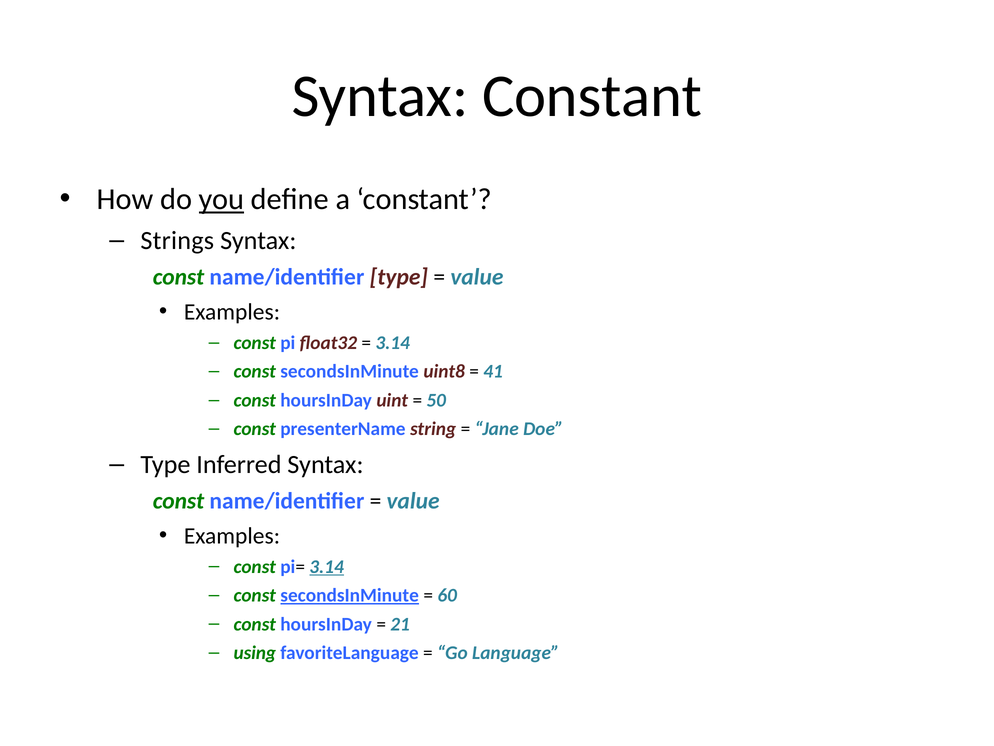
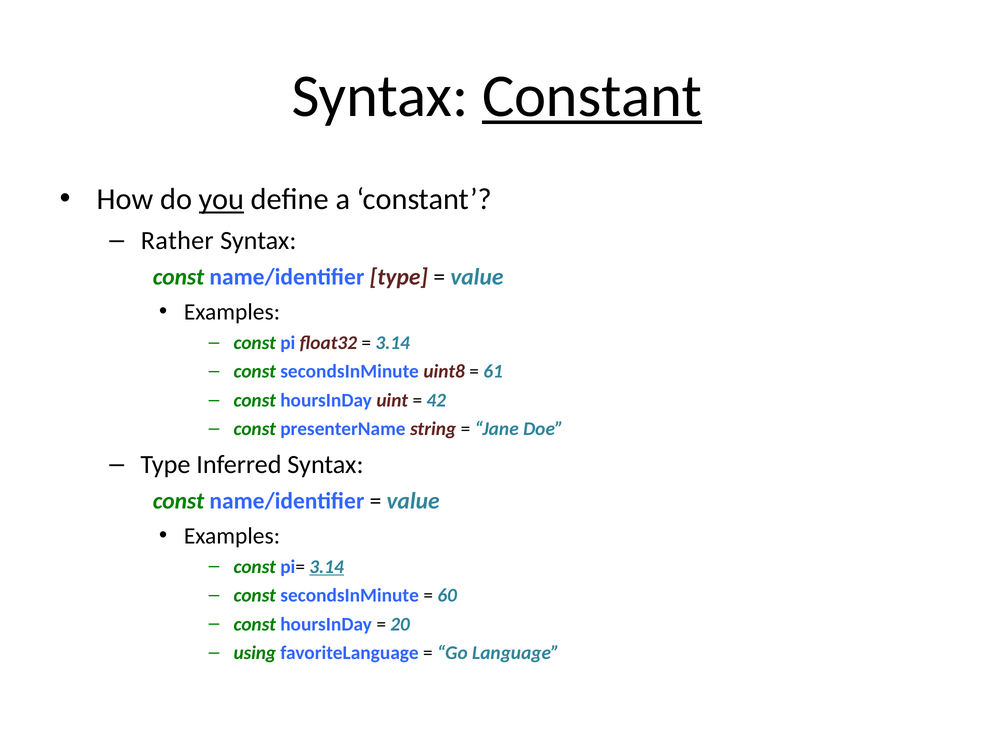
Constant at (592, 96) underline: none -> present
Strings: Strings -> Rather
41: 41 -> 61
50: 50 -> 42
secondsInMinute at (350, 595) underline: present -> none
21: 21 -> 20
